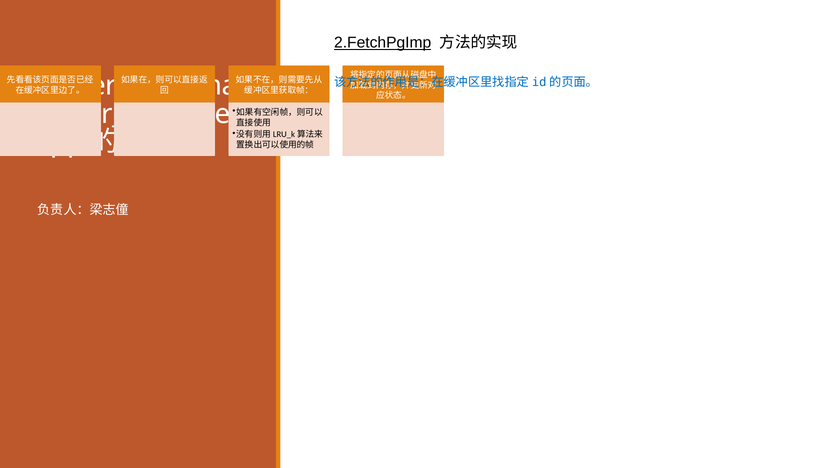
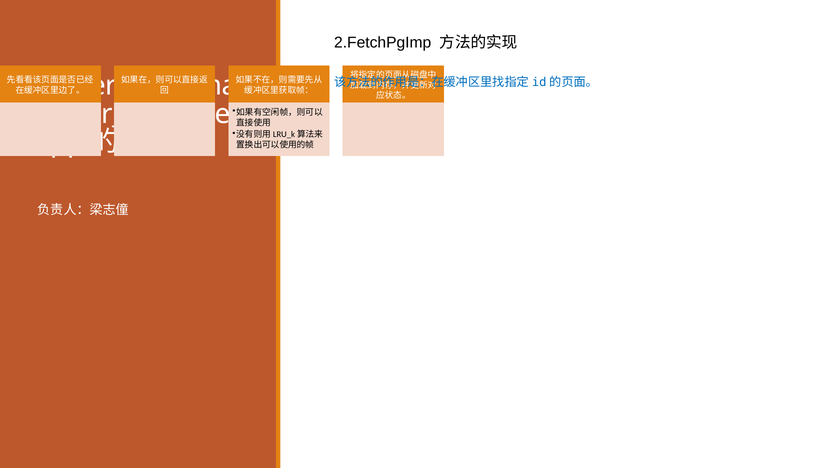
2.FetchPgImp underline: present -> none
